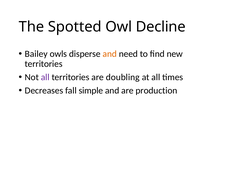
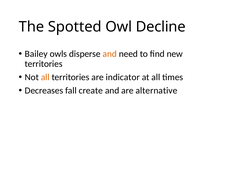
all at (45, 77) colour: purple -> orange
doubling: doubling -> indicator
simple: simple -> create
production: production -> alternative
